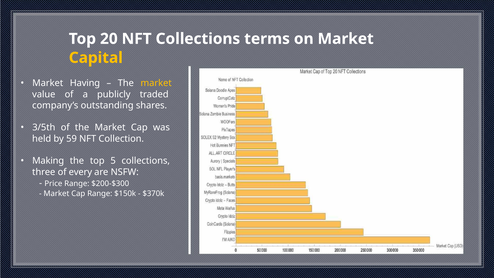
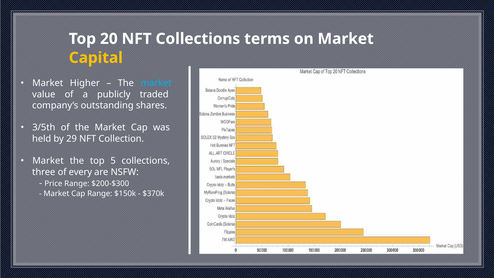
Having: Having -> Higher
market at (156, 83) colour: yellow -> light blue
59: 59 -> 29
Making at (48, 161): Making -> Market
